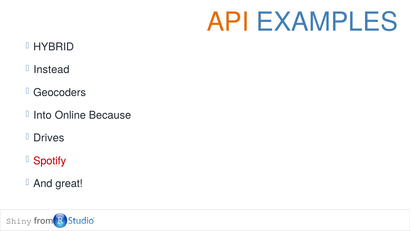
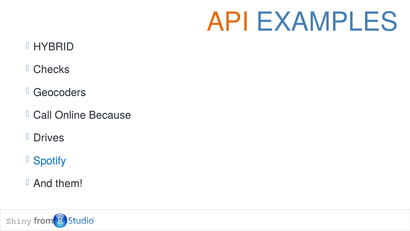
Instead: Instead -> Checks
Into: Into -> Call
Spotify colour: red -> blue
great: great -> them
